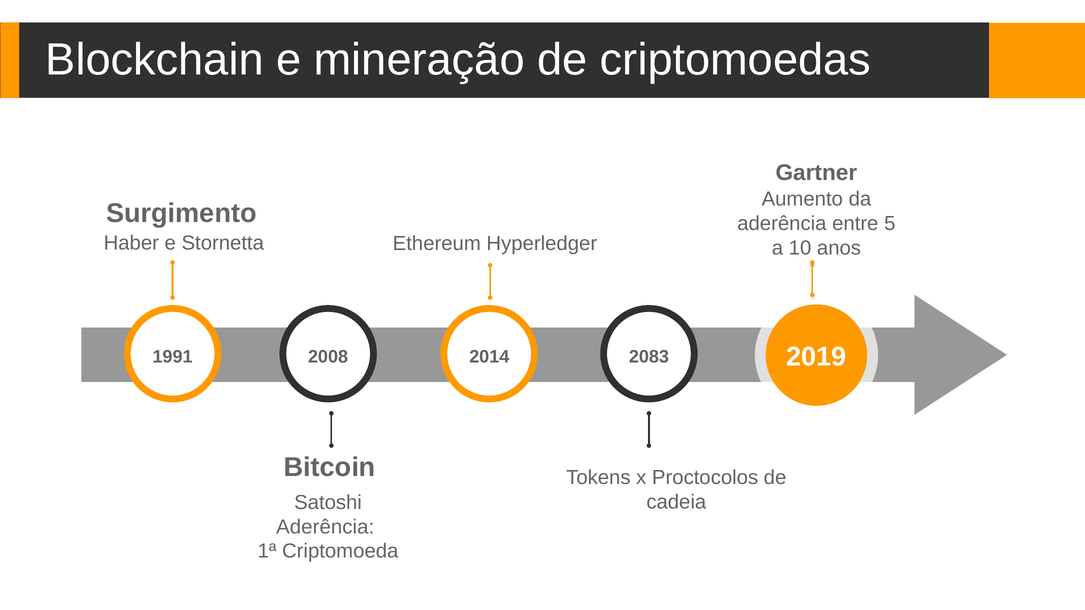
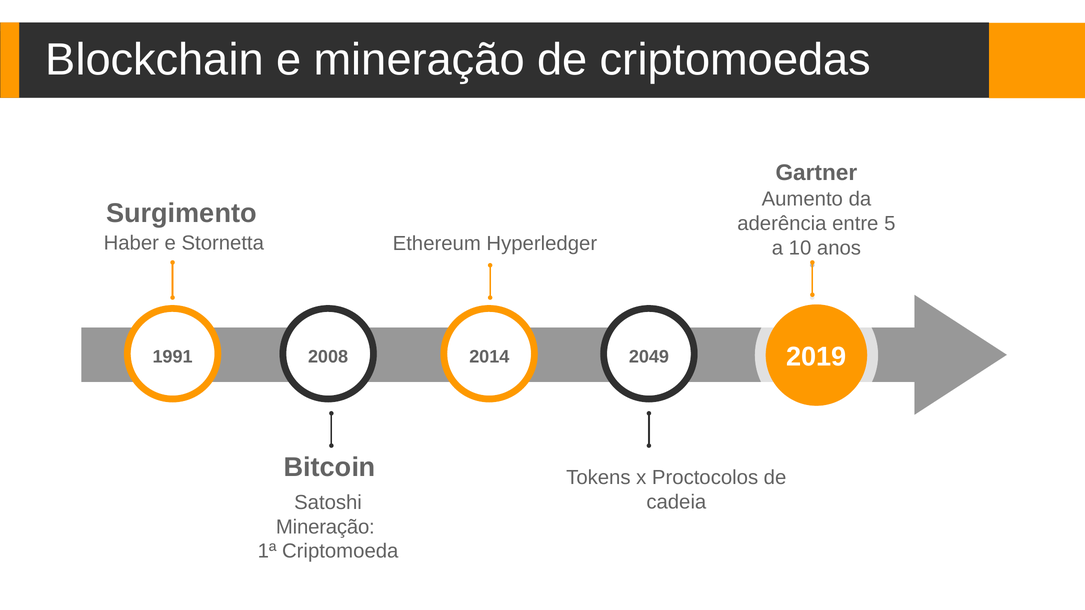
2083: 2083 -> 2049
Aderência at (325, 527): Aderência -> Mineração
